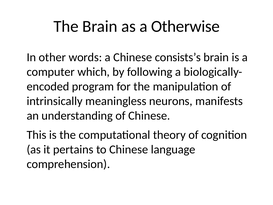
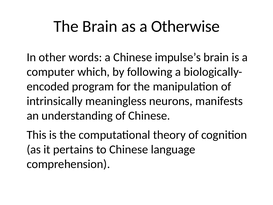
consists’s: consists’s -> impulse’s
